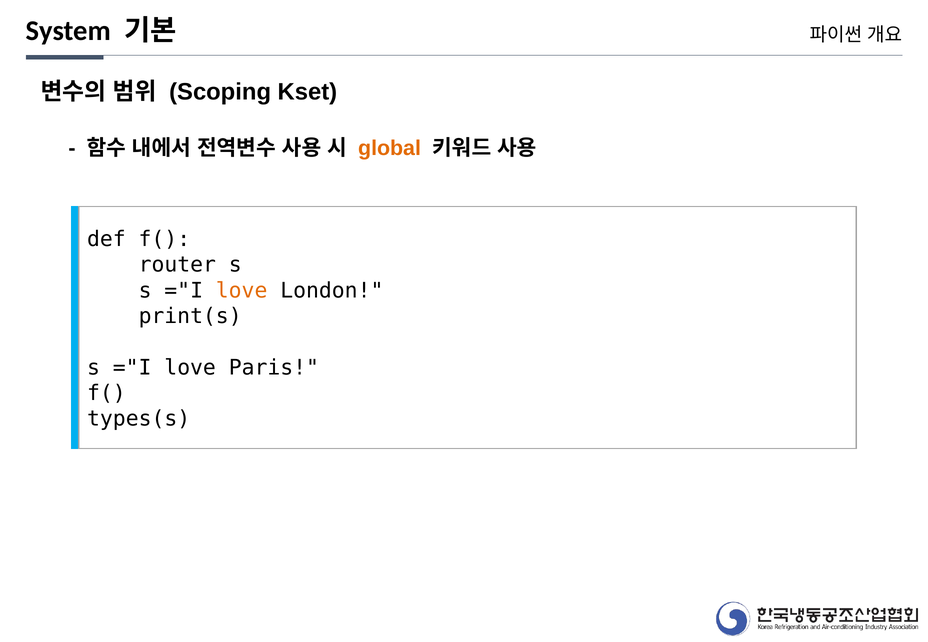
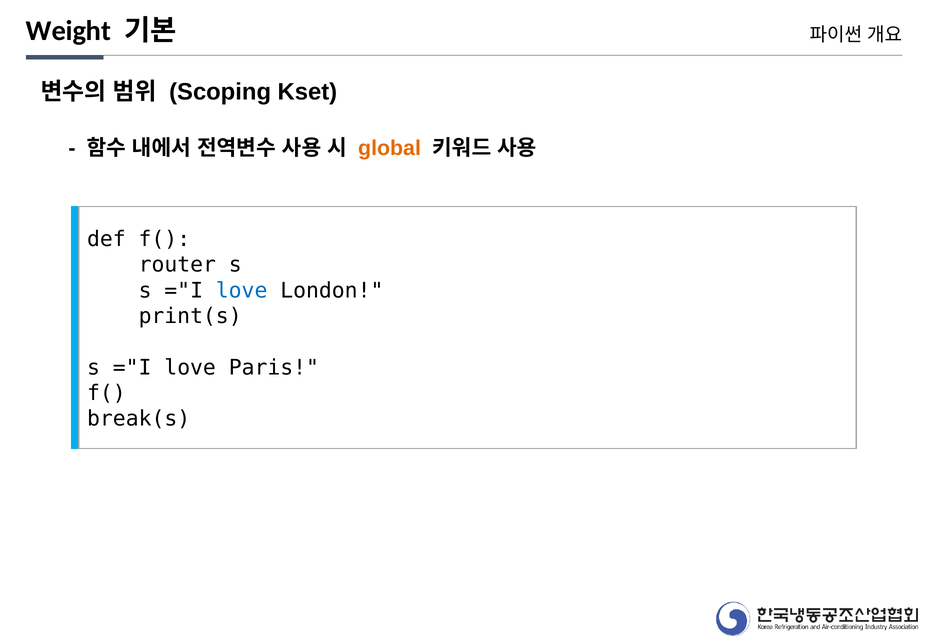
System: System -> Weight
love at (242, 291) colour: orange -> blue
types(s: types(s -> break(s
